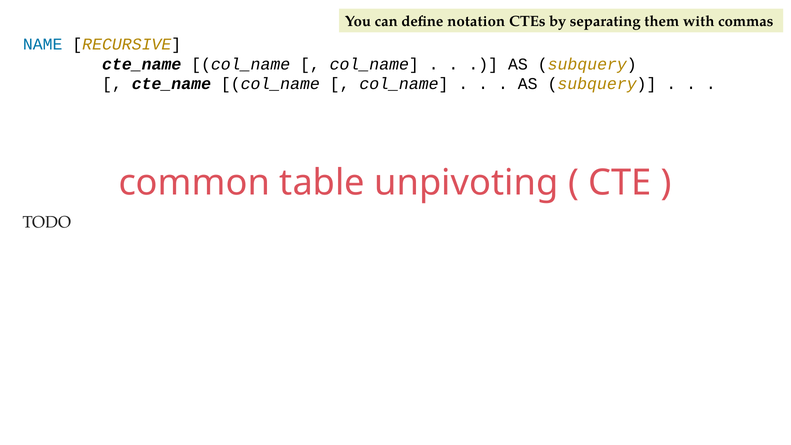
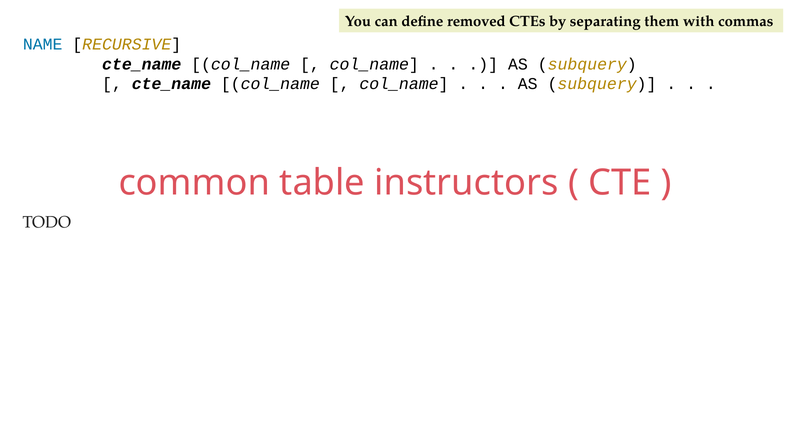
notation: notation -> removed
unpivoting: unpivoting -> instructors
